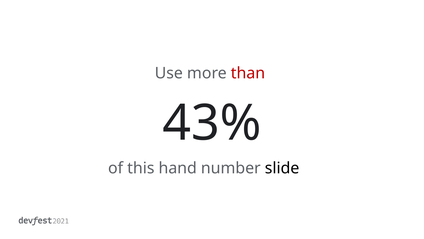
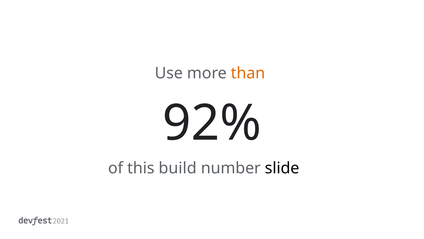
than colour: red -> orange
43%: 43% -> 92%
hand: hand -> build
